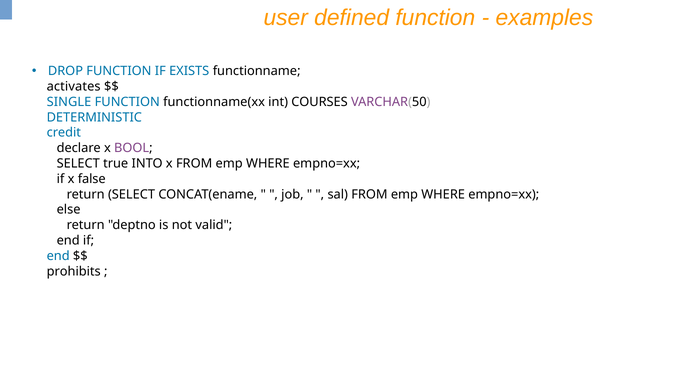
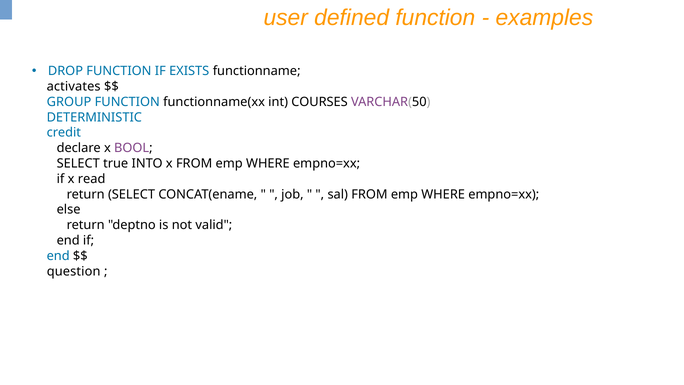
SINGLE: SINGLE -> GROUP
false: false -> read
prohibits: prohibits -> question
